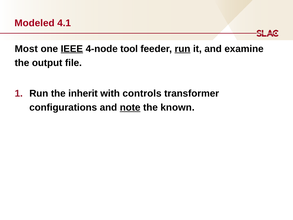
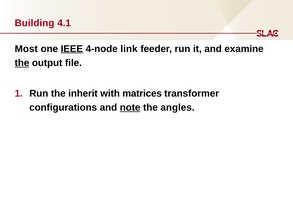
Modeled: Modeled -> Building
tool: tool -> link
run at (182, 49) underline: present -> none
the at (22, 63) underline: none -> present
controls: controls -> matrices
known: known -> angles
